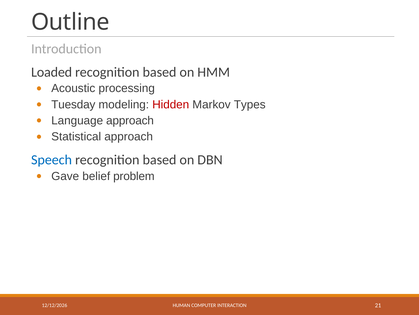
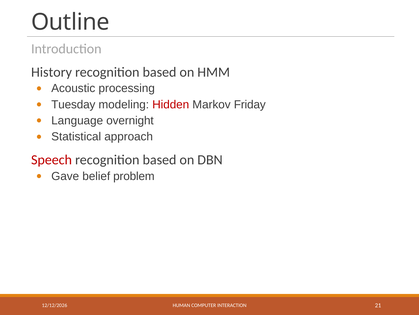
Loaded: Loaded -> History
Types: Types -> Friday
Language approach: approach -> overnight
Speech colour: blue -> red
